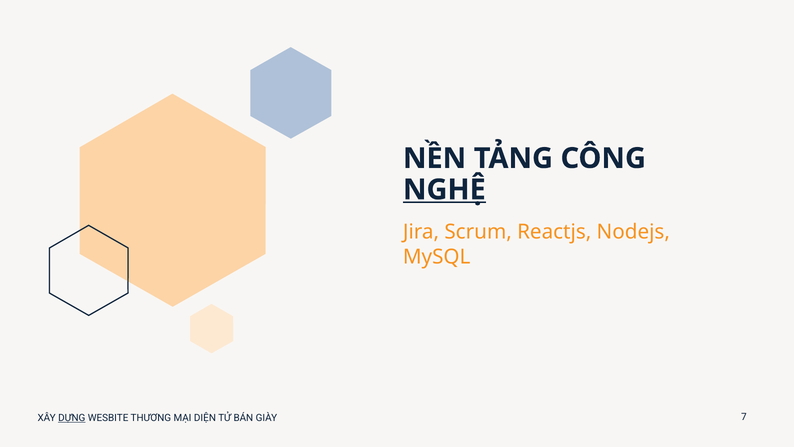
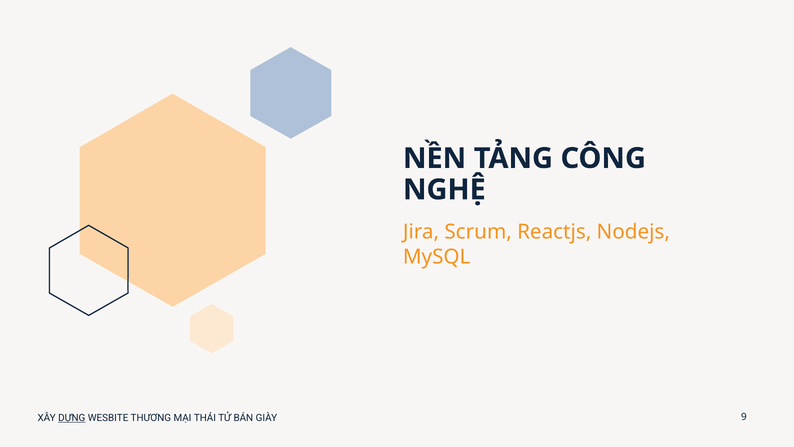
NGHỆ underline: present -> none
DIỆN: DIỆN -> THÁI
7: 7 -> 9
